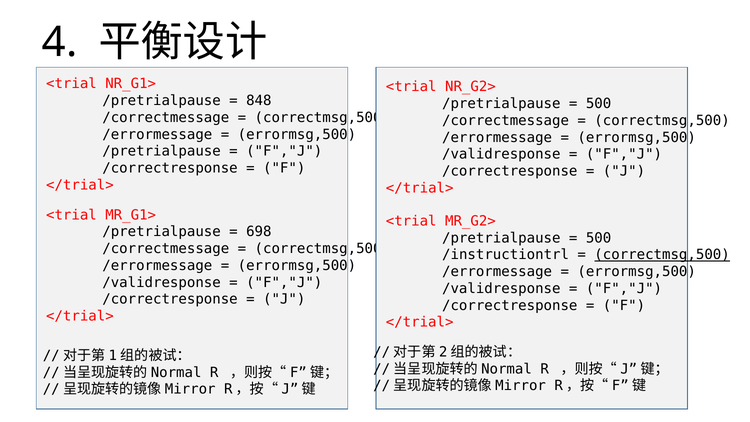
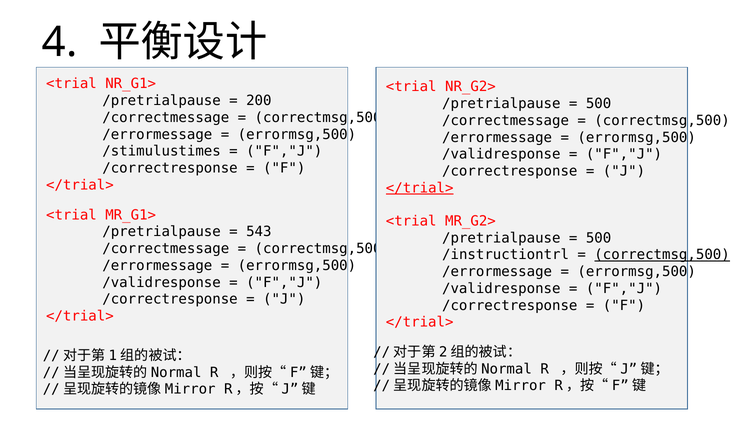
848: 848 -> 200
/pretrialpause at (162, 151): /pretrialpause -> /stimulustimes
</trial> at (420, 188) underline: none -> present
698: 698 -> 543
